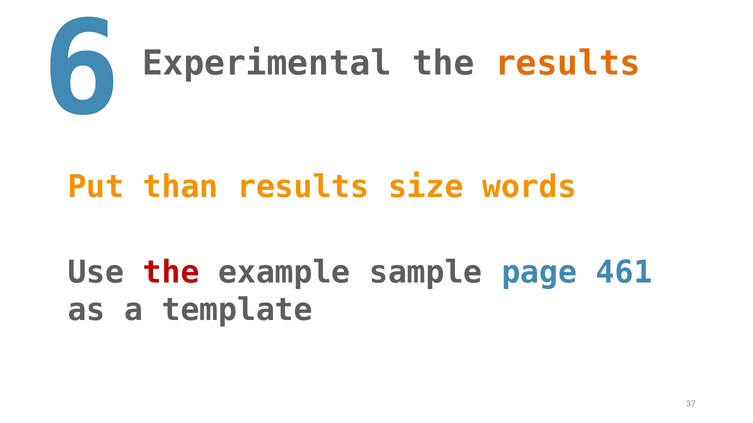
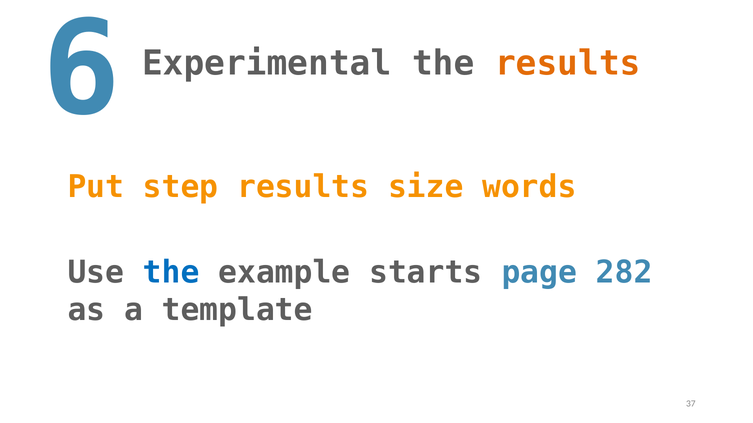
than: than -> step
the at (171, 273) colour: red -> blue
sample: sample -> starts
461: 461 -> 282
